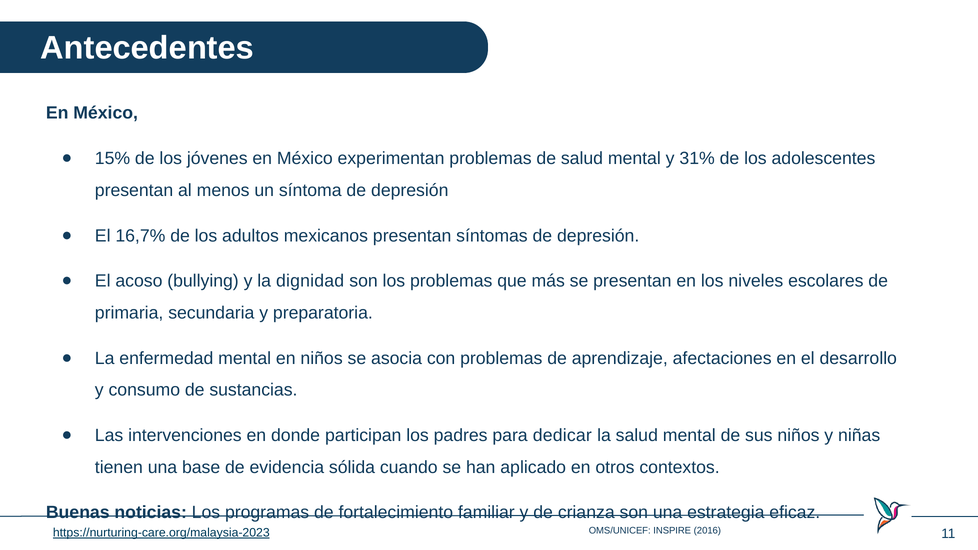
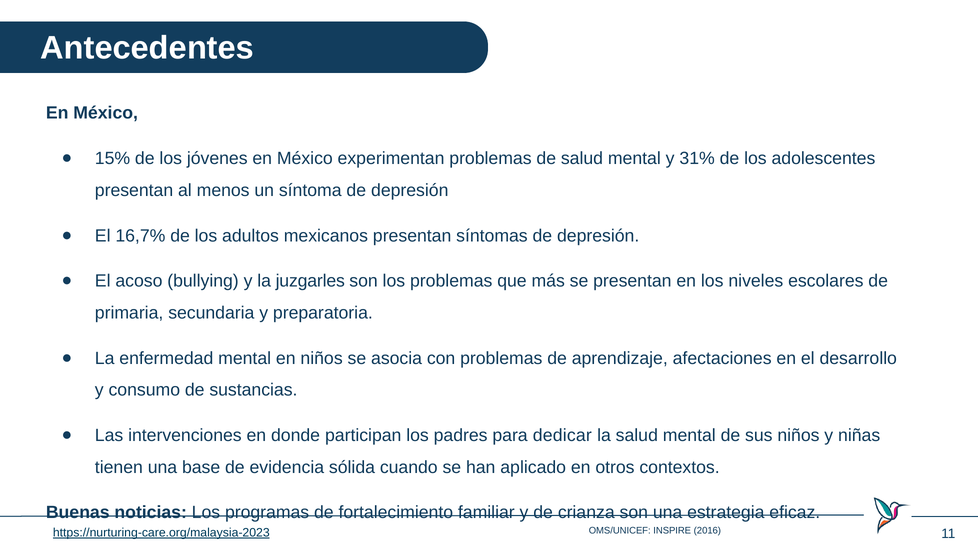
dignidad: dignidad -> juzgarles
